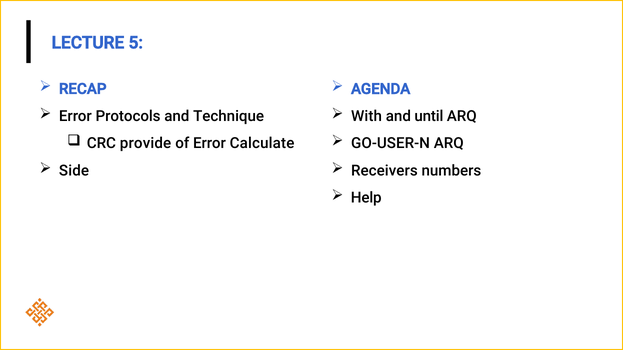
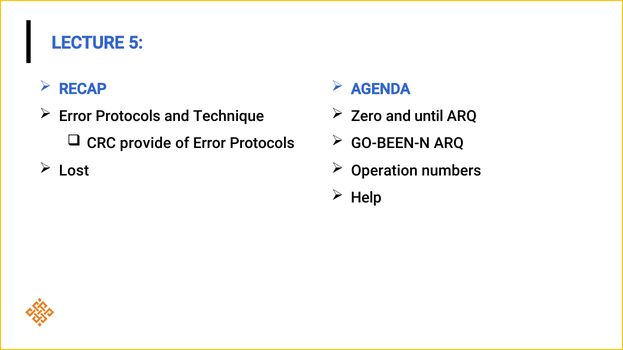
With: With -> Zero
of Error Calculate: Calculate -> Protocols
GO-USER-N: GO-USER-N -> GO-BEEN-N
Side: Side -> Lost
Receivers: Receivers -> Operation
